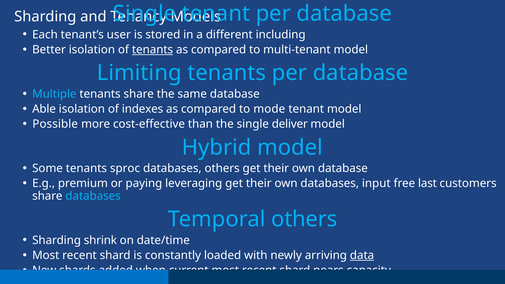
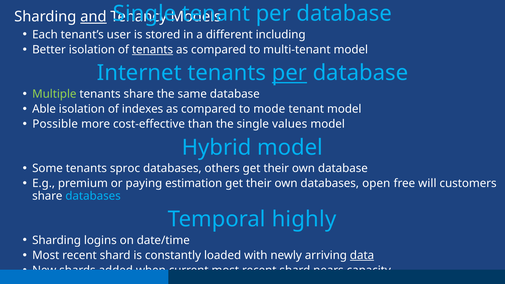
and underline: none -> present
Limiting: Limiting -> Internet
per at (289, 73) underline: none -> present
Multiple colour: light blue -> light green
deliver: deliver -> values
leveraging: leveraging -> estimation
input: input -> open
last: last -> will
Temporal others: others -> highly
shrink: shrink -> logins
